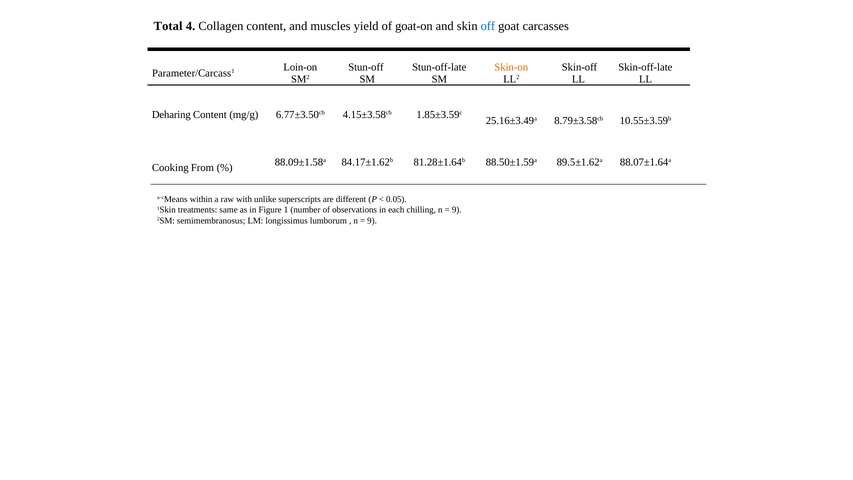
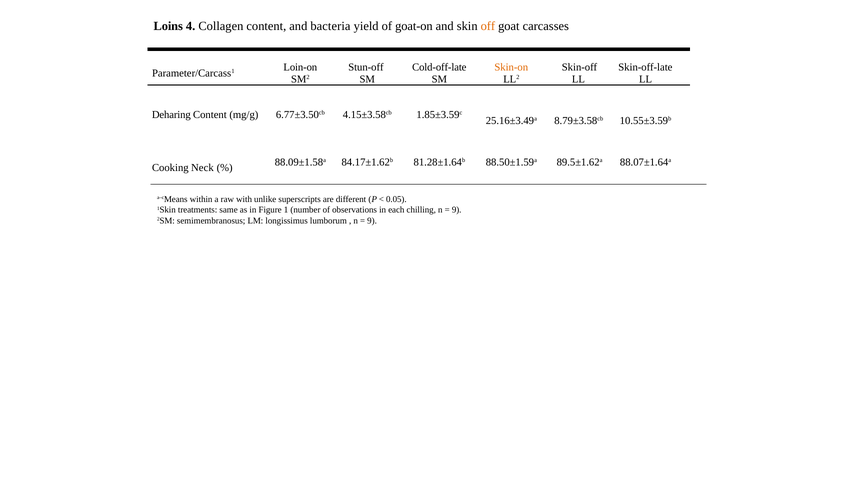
Total: Total -> Loins
muscles: muscles -> bacteria
off colour: blue -> orange
Stun-off-late: Stun-off-late -> Cold-off-late
From: From -> Neck
